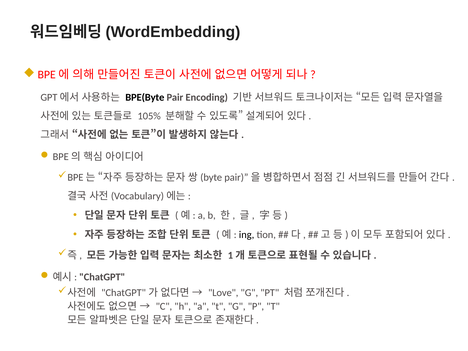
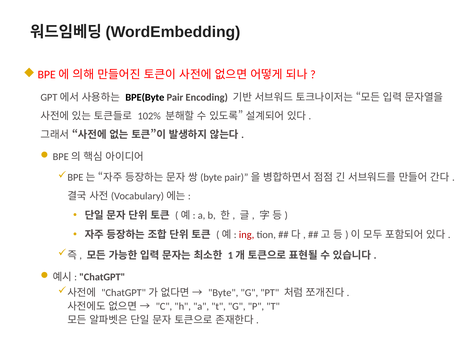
105%: 105% -> 102%
ing colour: black -> red
Love: Love -> Byte
